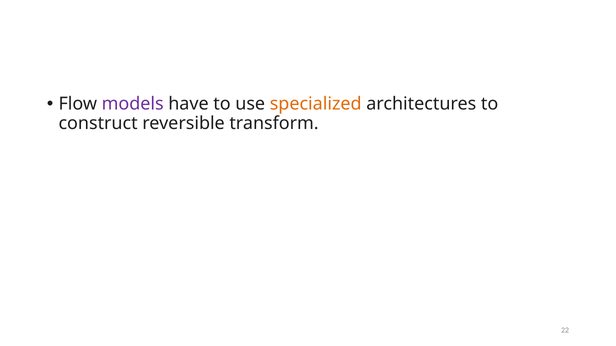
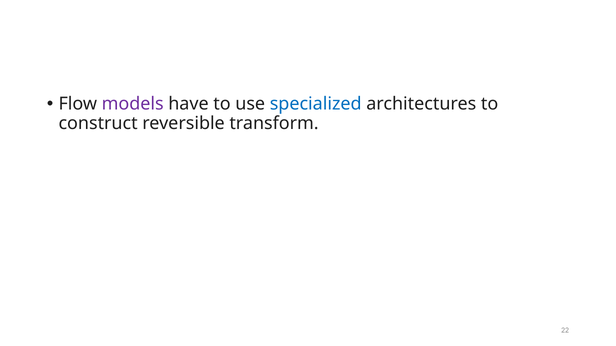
specialized colour: orange -> blue
